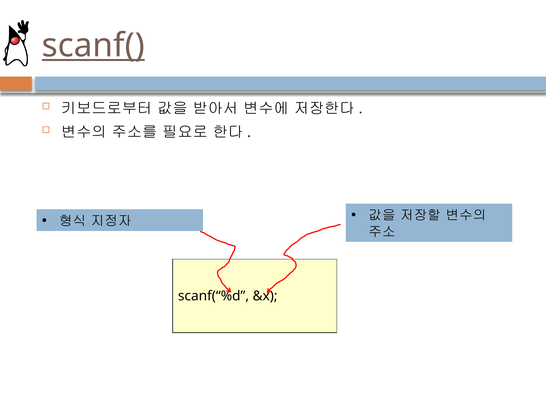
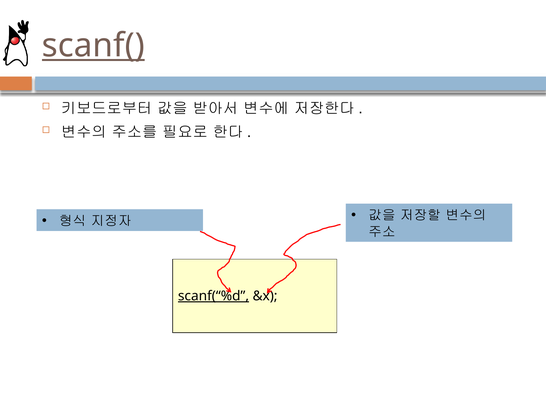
scanf(“%d underline: none -> present
